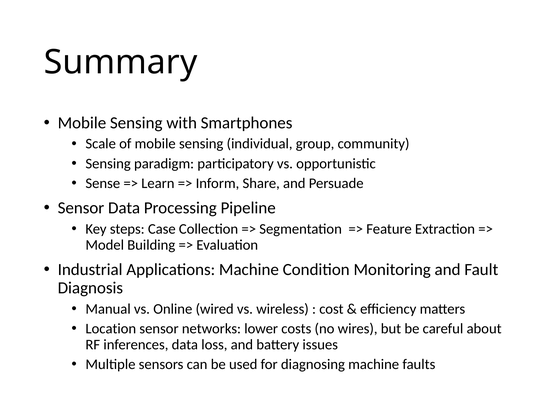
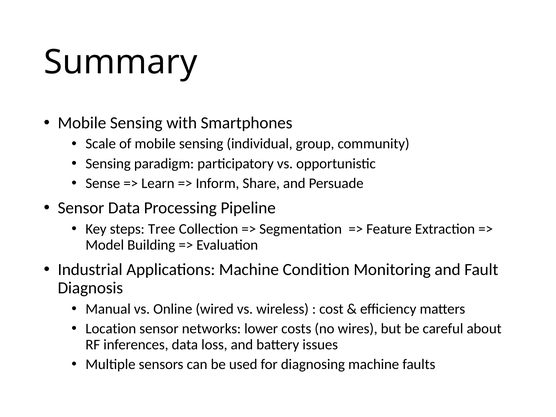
Case: Case -> Tree
